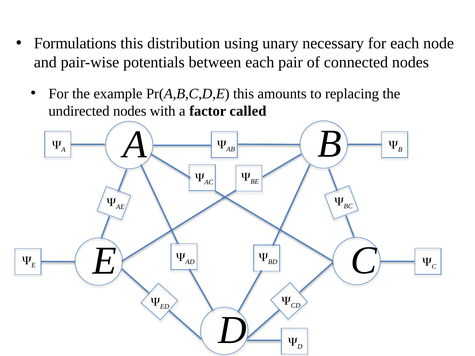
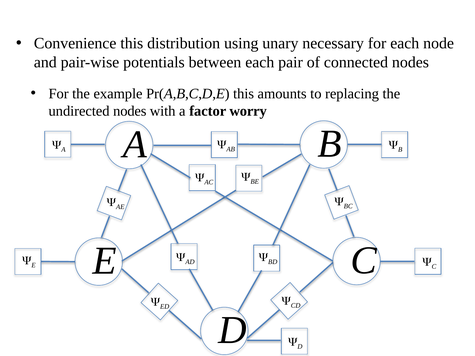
Formulations: Formulations -> Convenience
called: called -> worry
